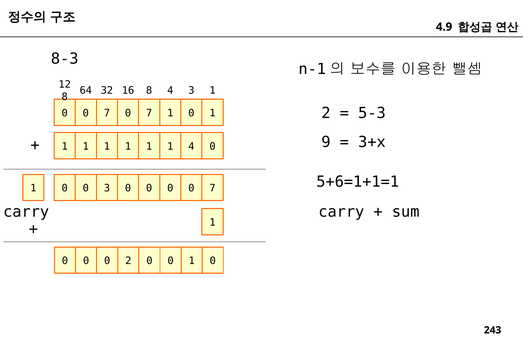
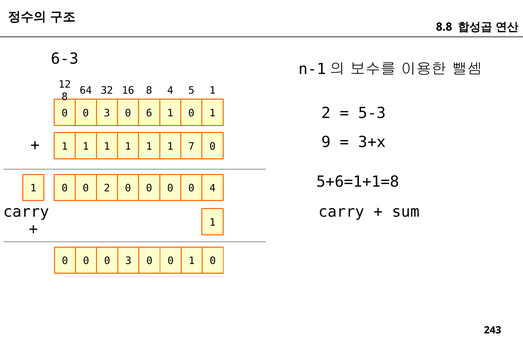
4.9: 4.9 -> 8.8
8-3: 8-3 -> 6-3
4 3: 3 -> 5
7 at (107, 113): 7 -> 3
7 at (149, 113): 7 -> 6
1 4: 4 -> 7
5+6=1+1=1: 5+6=1+1=1 -> 5+6=1+1=8
0 3: 3 -> 2
0 0 0 7: 7 -> 4
0 0 0 2: 2 -> 3
